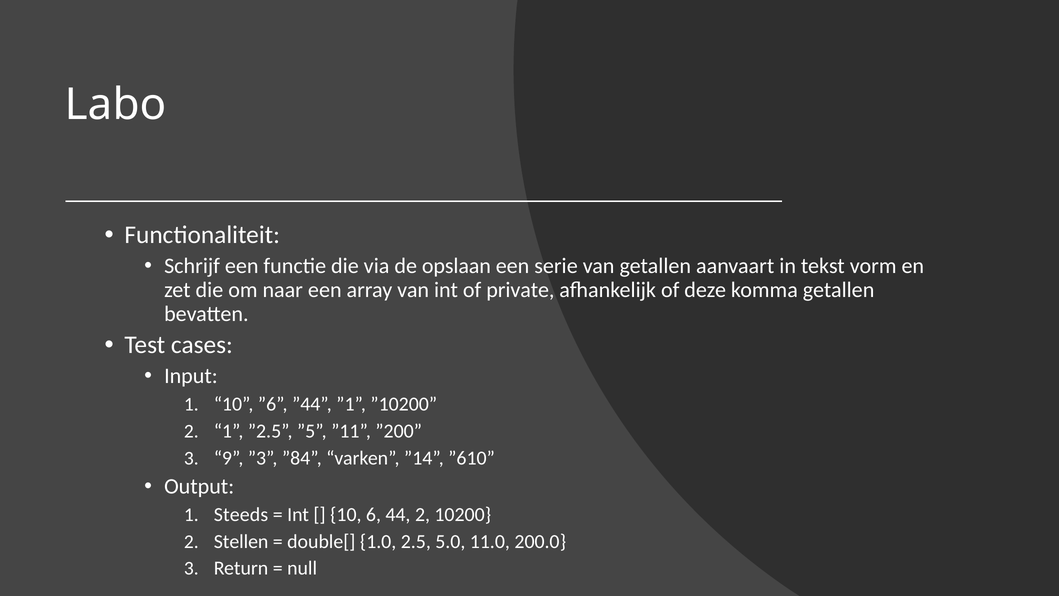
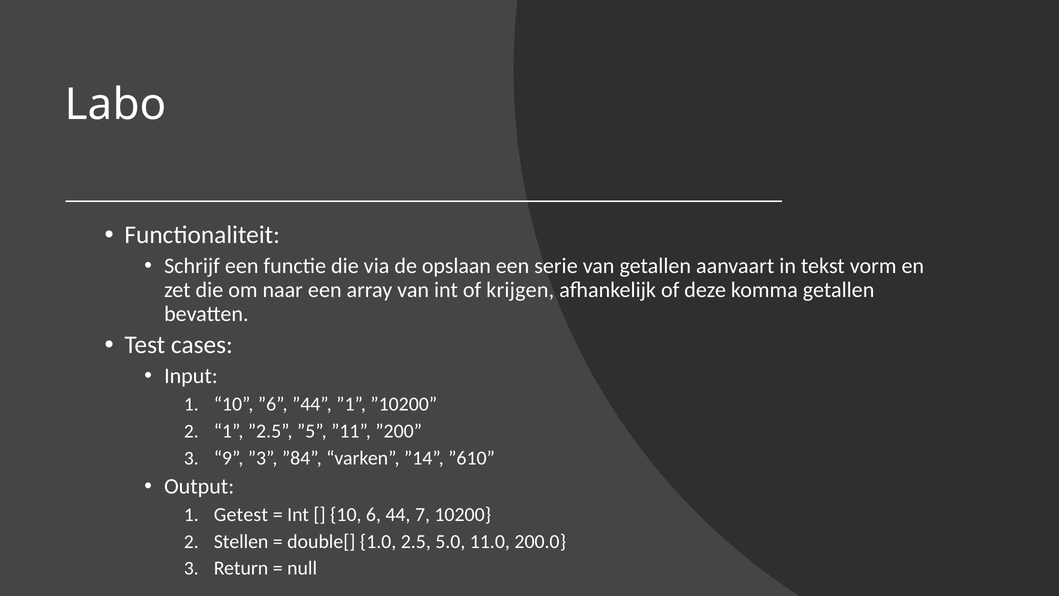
private: private -> krijgen
Steeds: Steeds -> Getest
44 2: 2 -> 7
